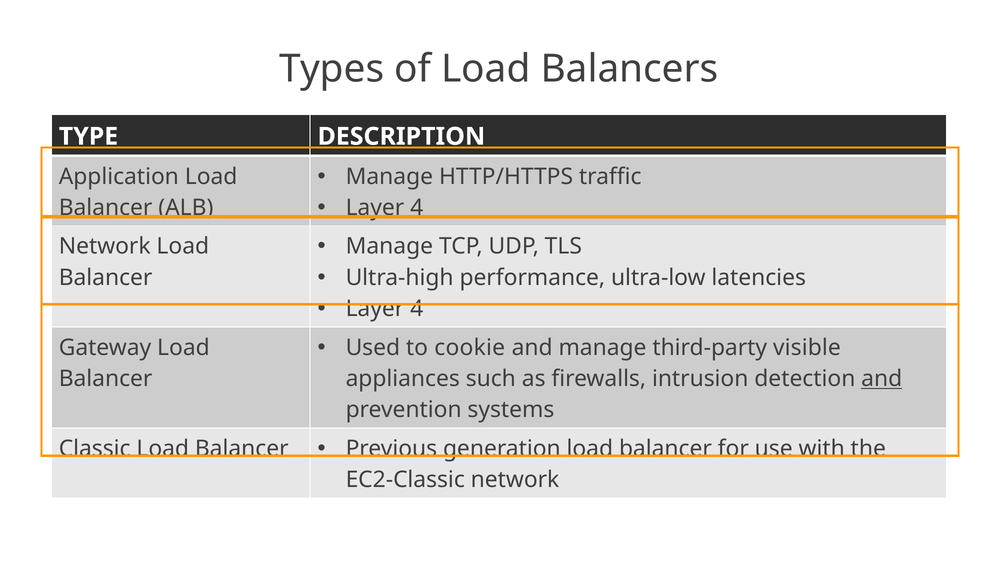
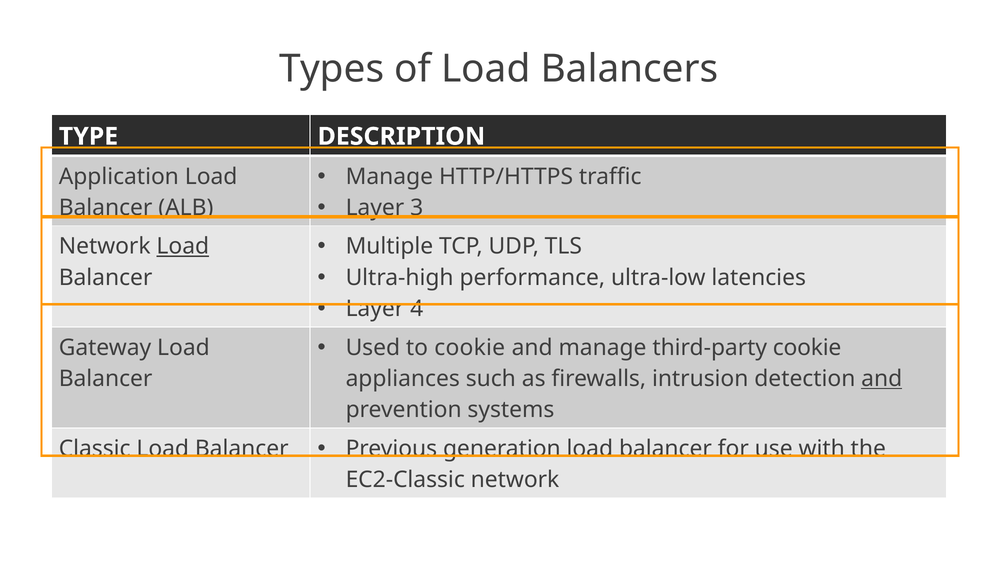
4 at (417, 208): 4 -> 3
Manage at (389, 247): Manage -> Multiple
Load at (183, 247) underline: none -> present
third-party visible: visible -> cookie
